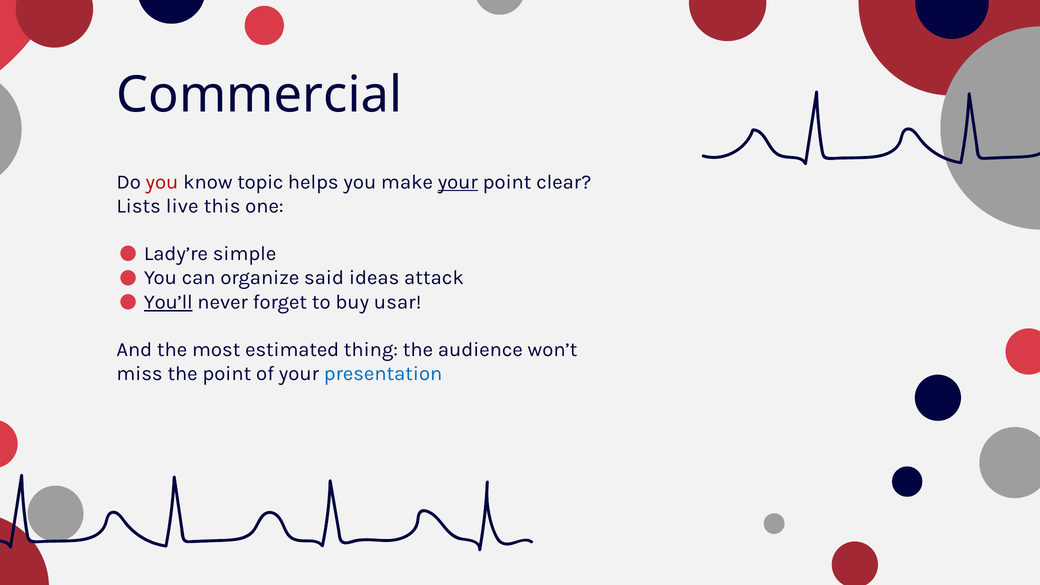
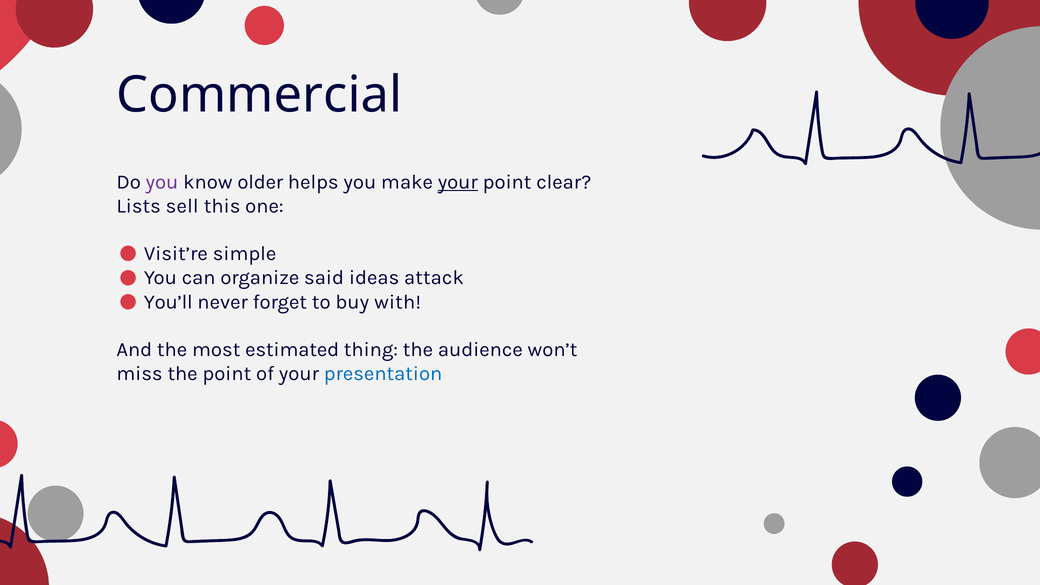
you at (162, 182) colour: red -> purple
topic: topic -> older
live: live -> sell
Lady’re: Lady’re -> Visit’re
You’ll underline: present -> none
usar: usar -> with
